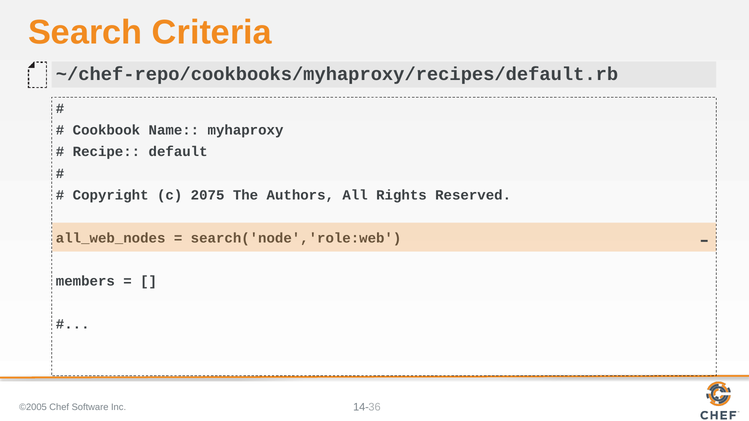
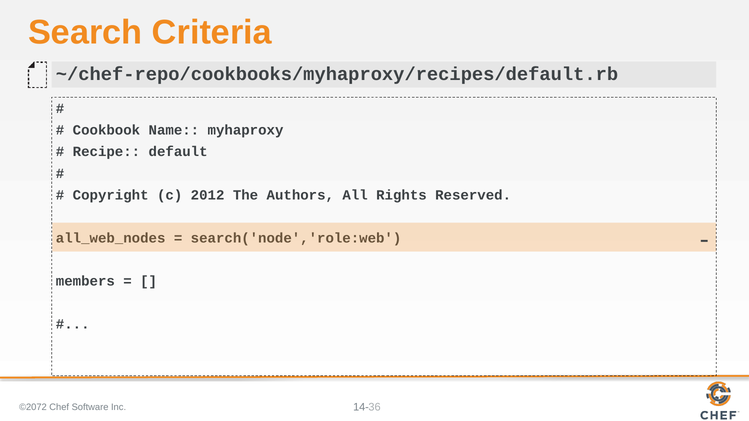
2075: 2075 -> 2012
©2005: ©2005 -> ©2072
